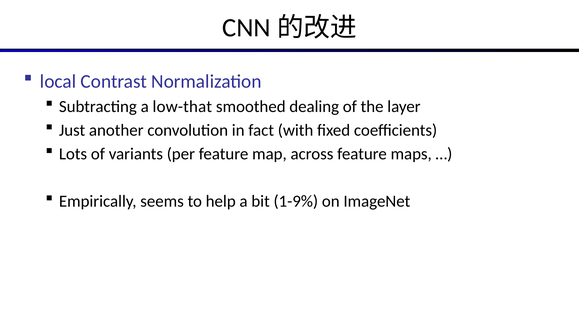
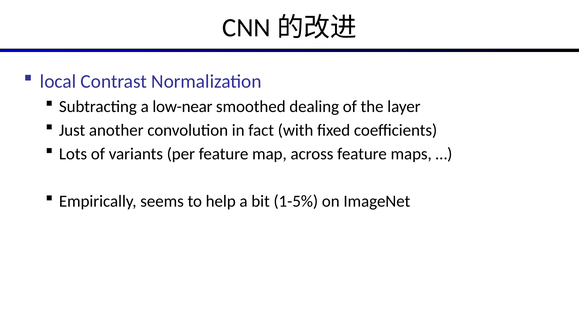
low-that: low-that -> low-near
1-9%: 1-9% -> 1-5%
